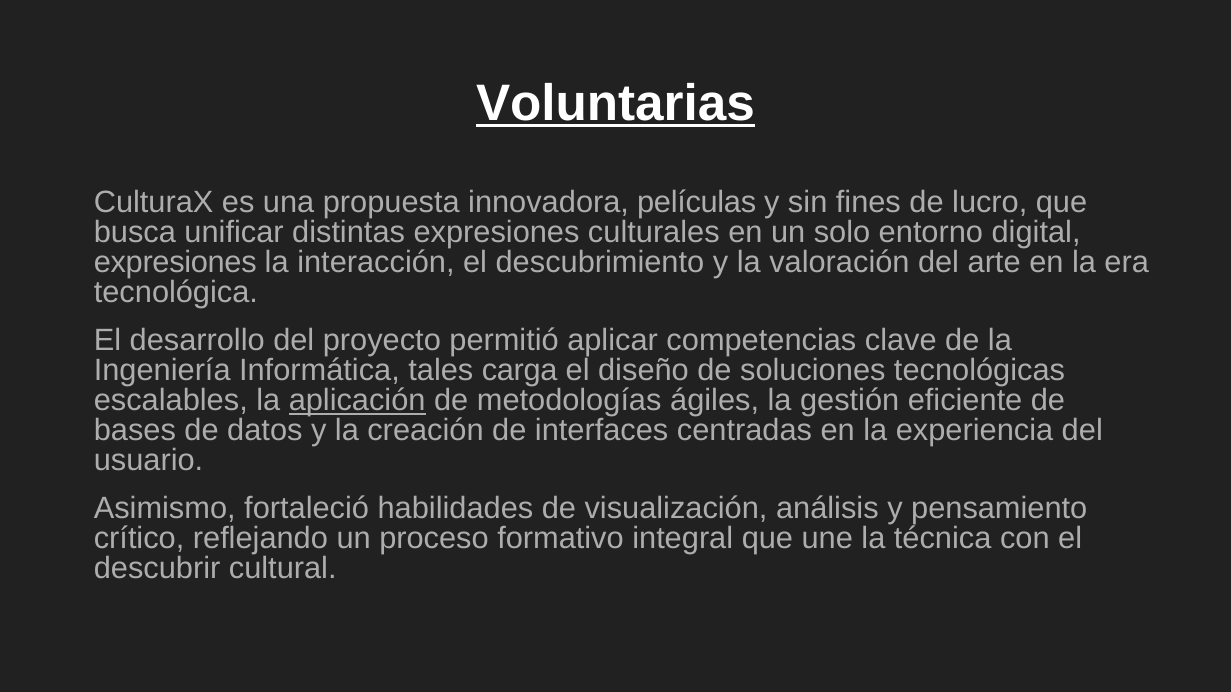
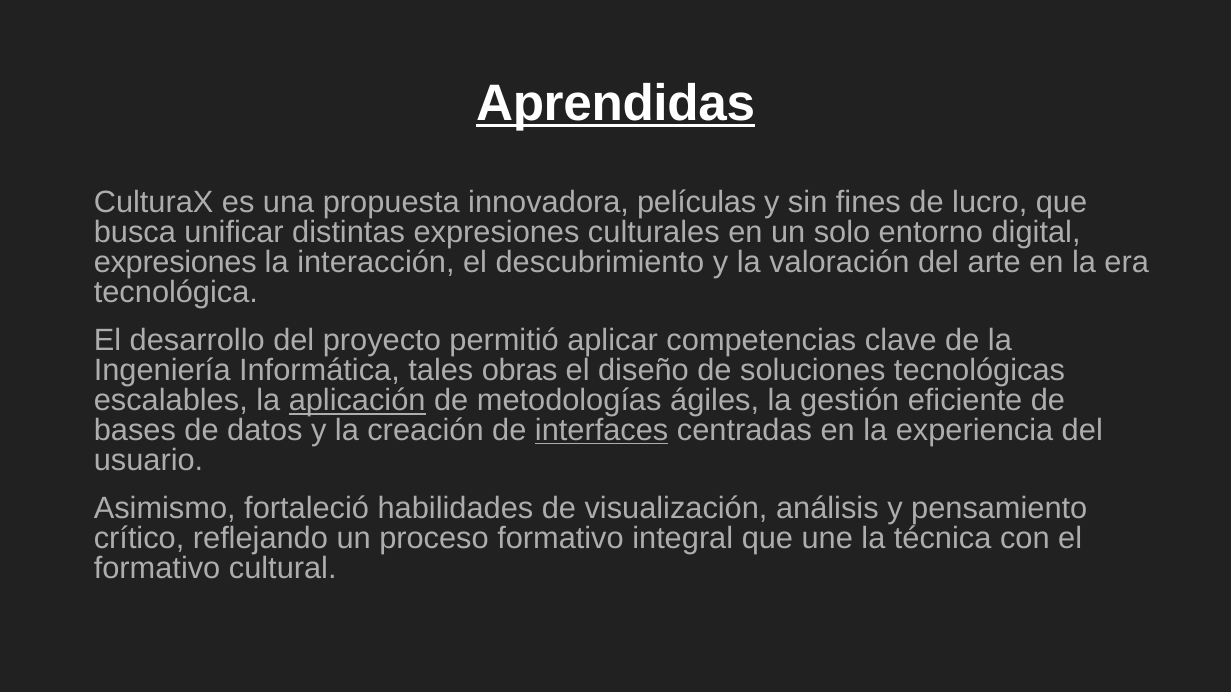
Voluntarias: Voluntarias -> Aprendidas
carga: carga -> obras
interfaces underline: none -> present
descubrir at (157, 569): descubrir -> formativo
